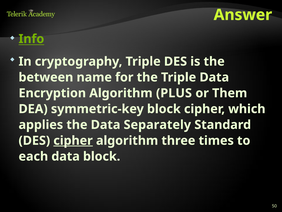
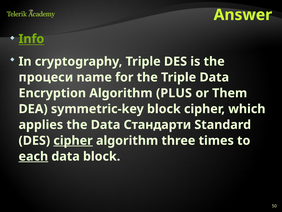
between: between -> процеси
Separately: Separately -> Стандарти
each underline: none -> present
